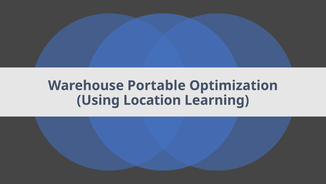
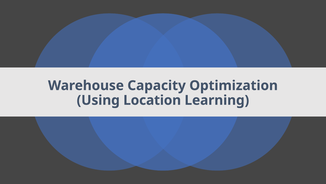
Portable: Portable -> Capacity
